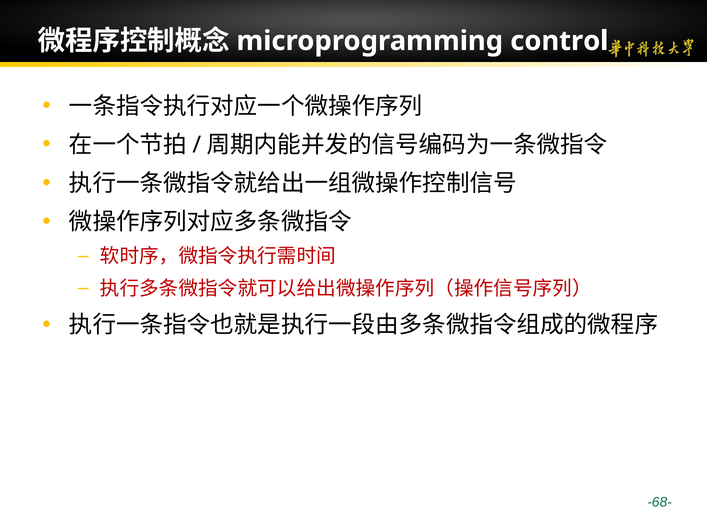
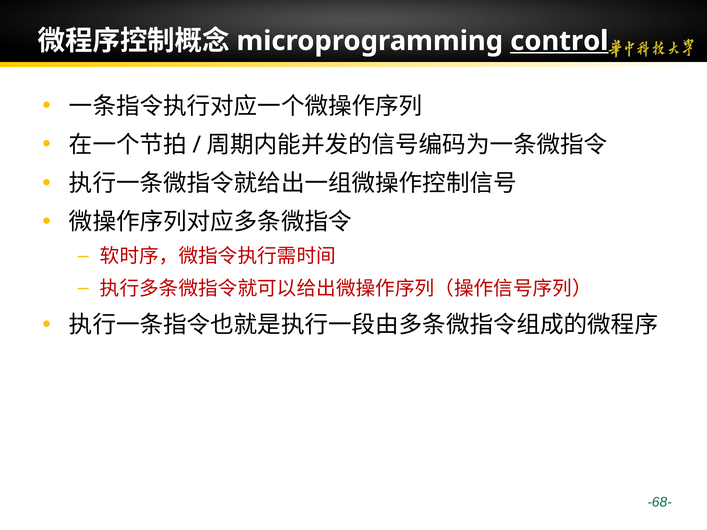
control underline: none -> present
